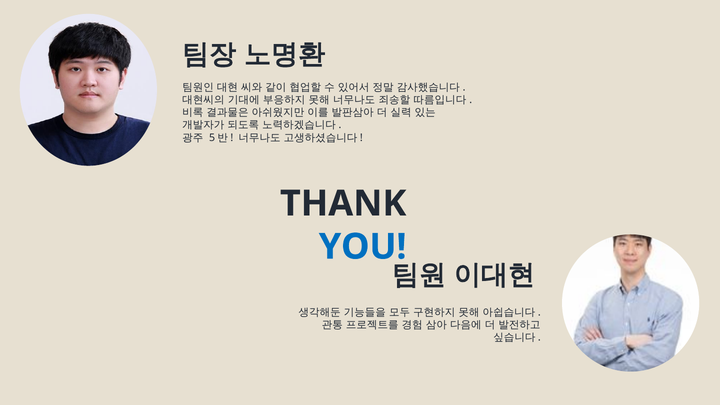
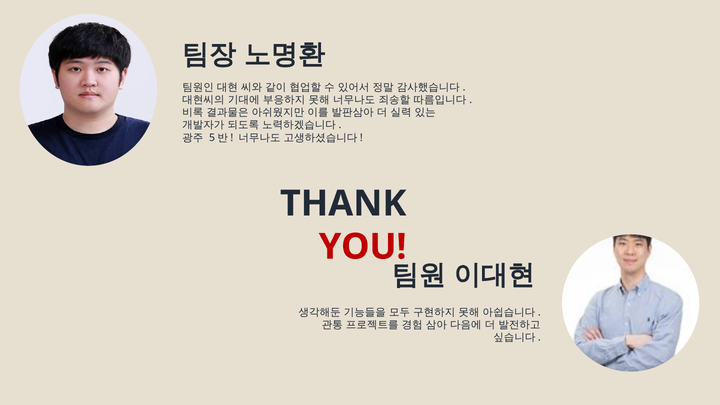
YOU colour: blue -> red
